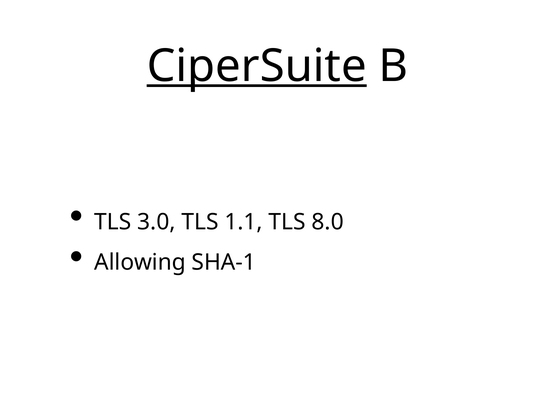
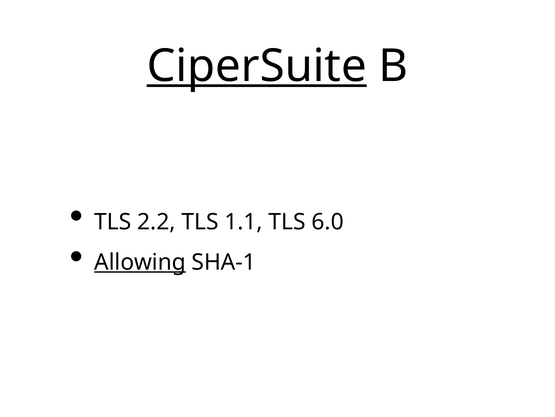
3.0: 3.0 -> 2.2
8.0: 8.0 -> 6.0
Allowing underline: none -> present
